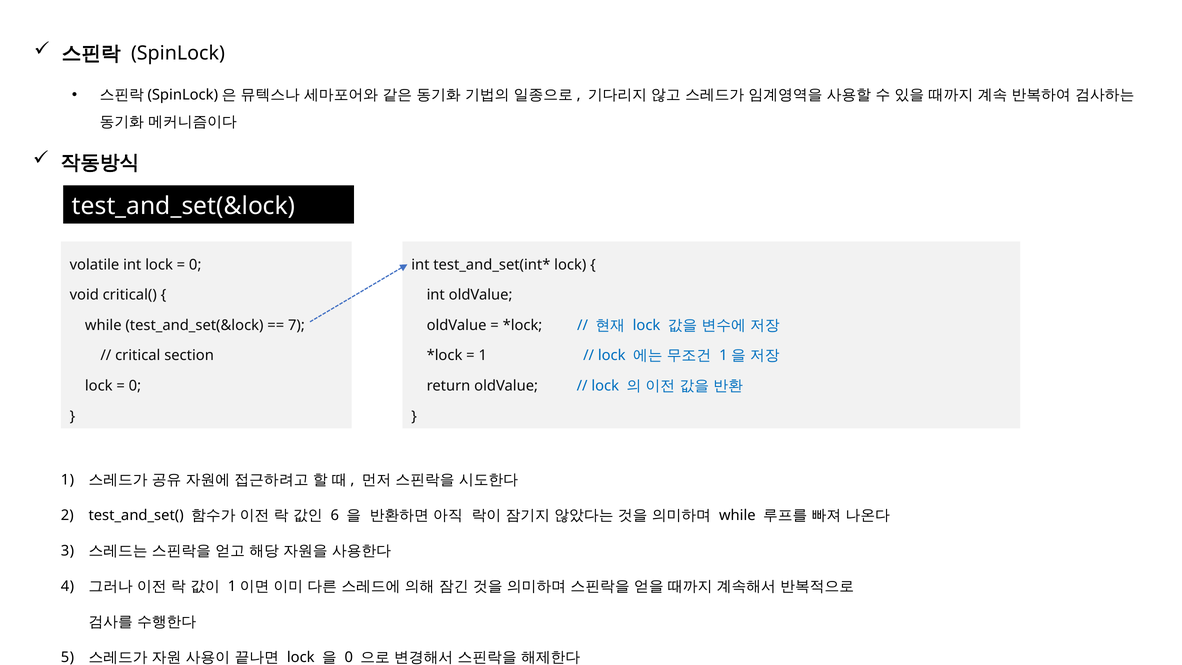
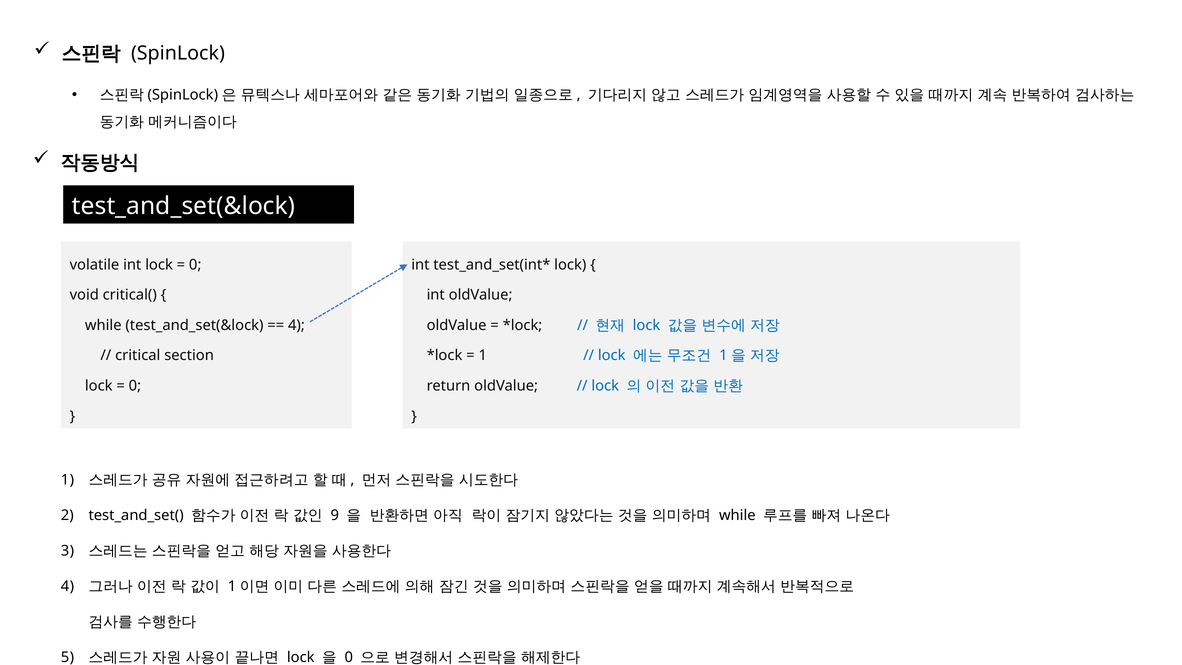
7 at (296, 325): 7 -> 4
6: 6 -> 9
